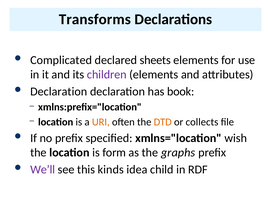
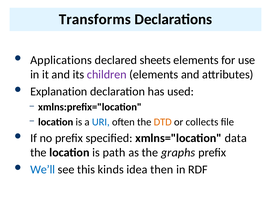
Complicated: Complicated -> Applications
Declaration at (59, 91): Declaration -> Explanation
book: book -> used
URI colour: orange -> blue
wish: wish -> data
form: form -> path
We’ll colour: purple -> blue
child: child -> then
